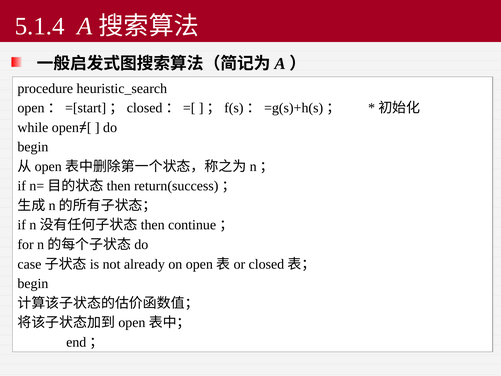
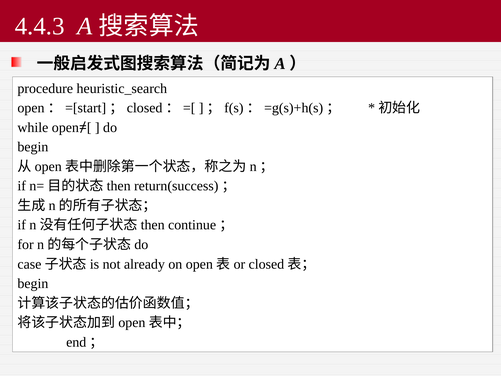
5.1.4: 5.1.4 -> 4.4.3
